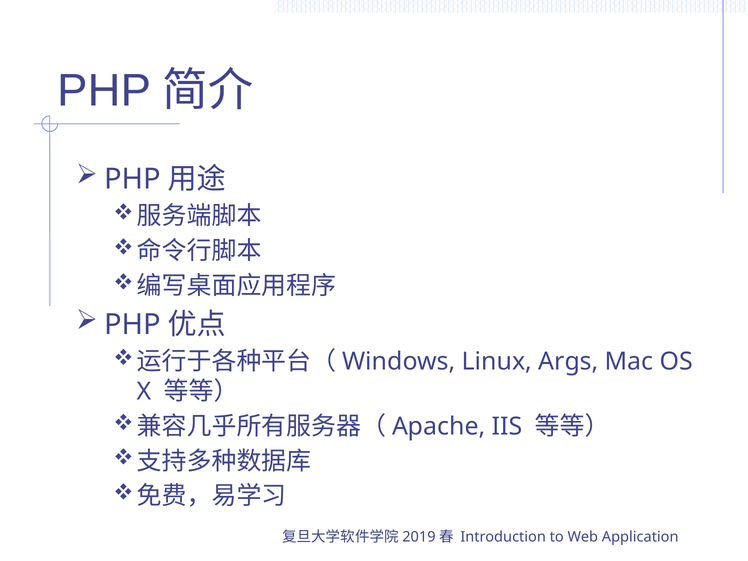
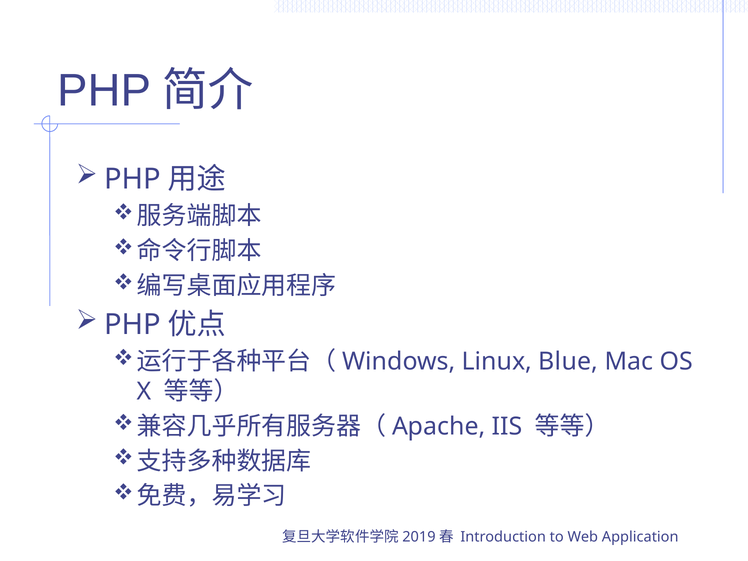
Args: Args -> Blue
